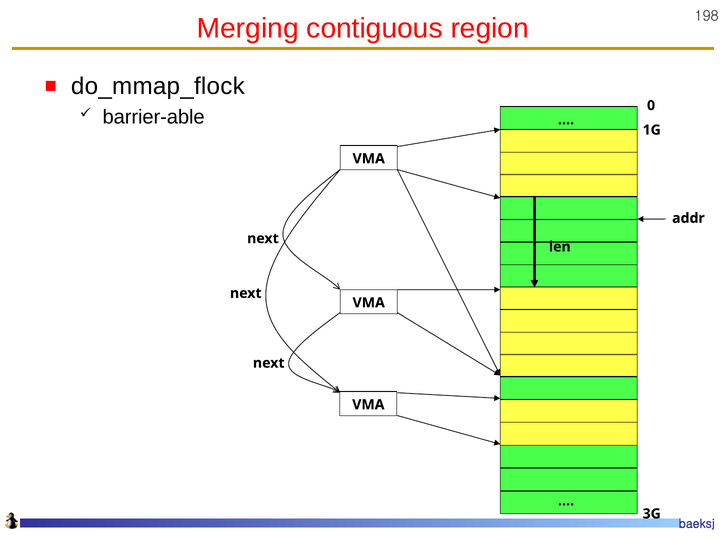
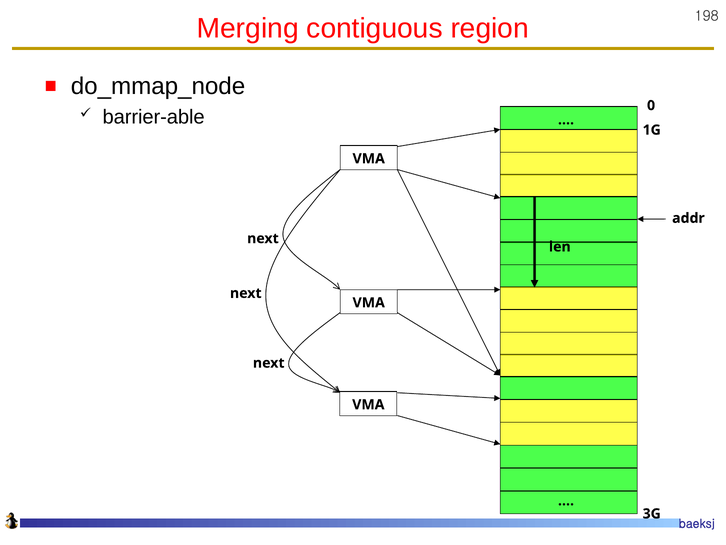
do_mmap_flock: do_mmap_flock -> do_mmap_node
